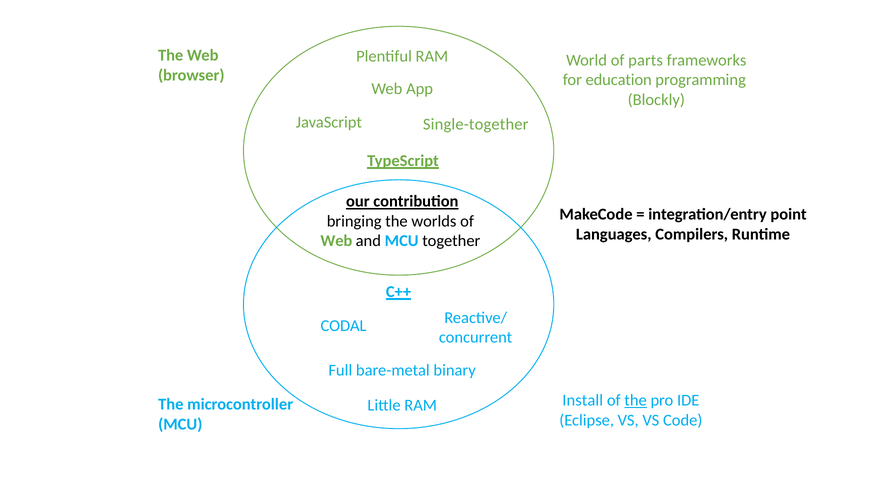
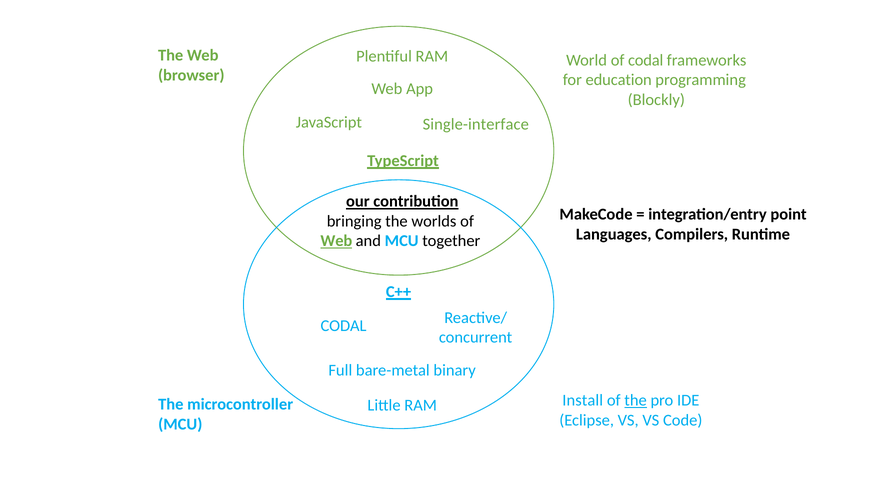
of parts: parts -> codal
Single-together: Single-together -> Single-interface
Web at (336, 241) underline: none -> present
